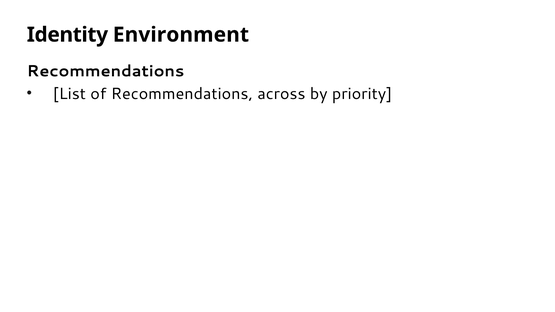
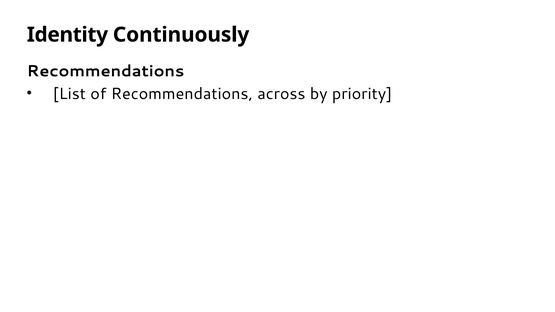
Environment: Environment -> Continuously
